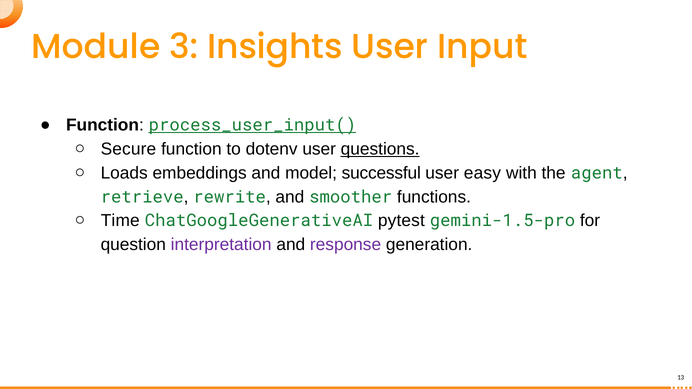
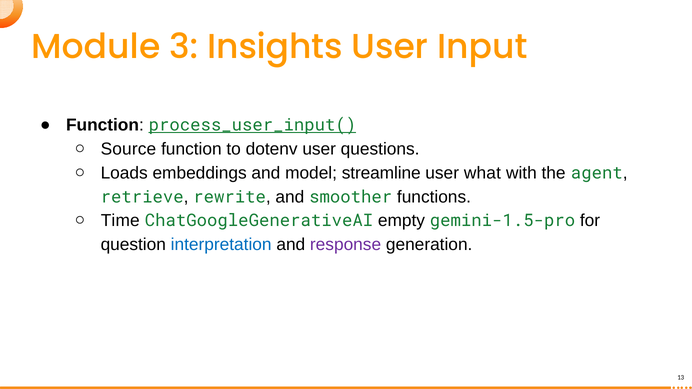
Secure: Secure -> Source
questions underline: present -> none
successful: successful -> streamline
easy: easy -> what
pytest: pytest -> empty
interpretation colour: purple -> blue
